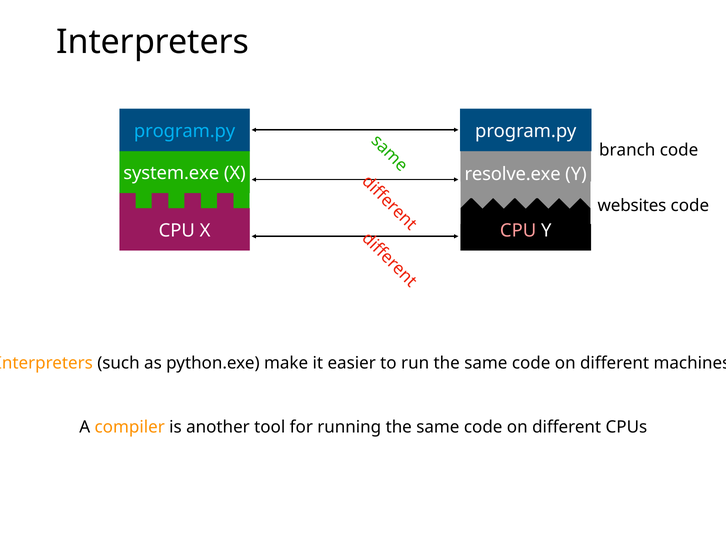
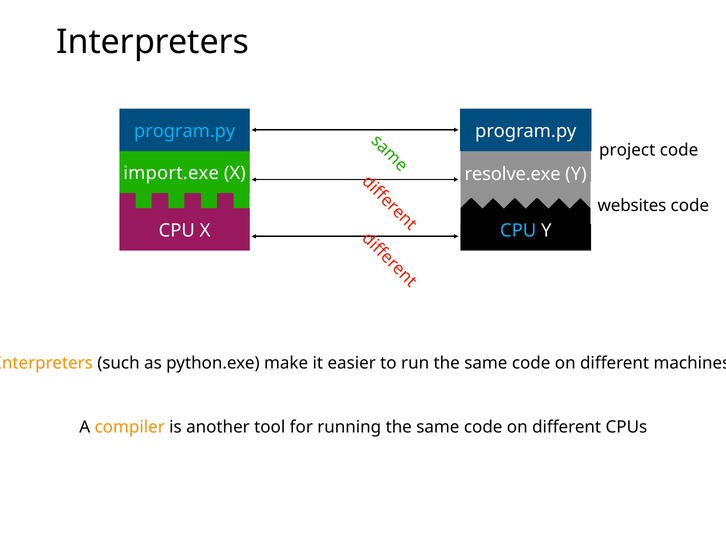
branch: branch -> project
system.exe: system.exe -> import.exe
CPU at (518, 230) colour: pink -> light blue
